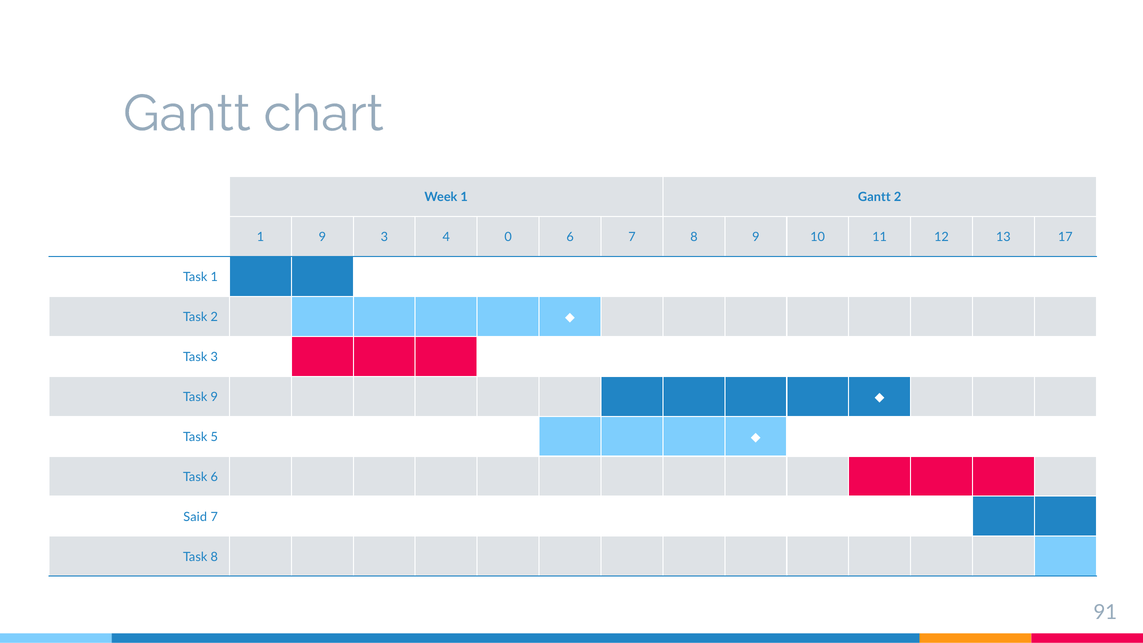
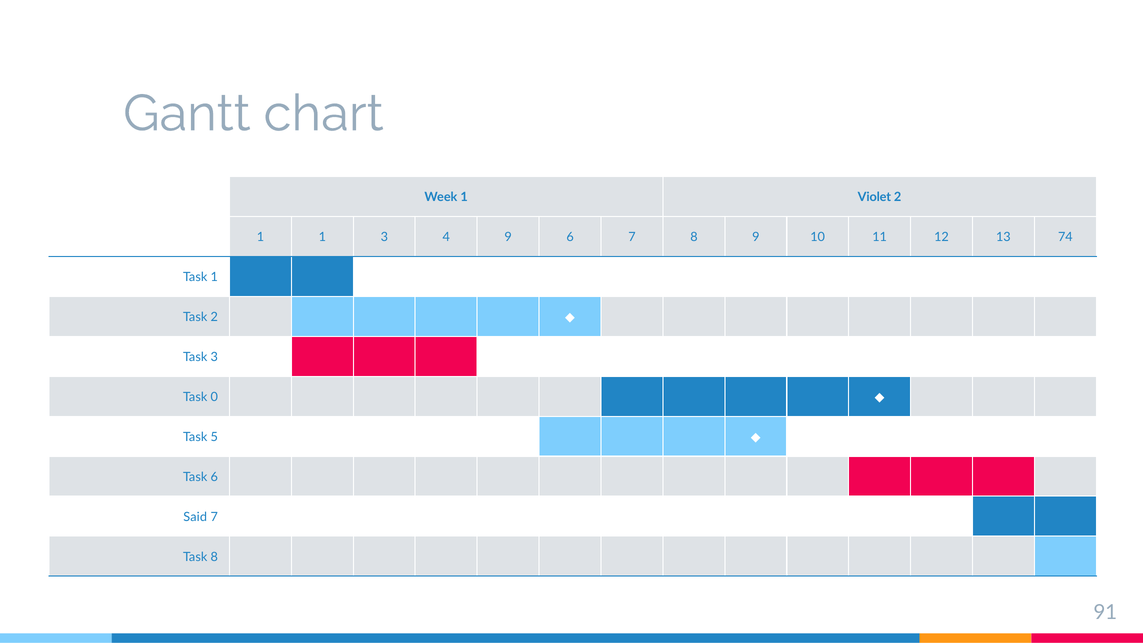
1 Gantt: Gantt -> Violet
1 9: 9 -> 1
4 0: 0 -> 9
17: 17 -> 74
Task 9: 9 -> 0
